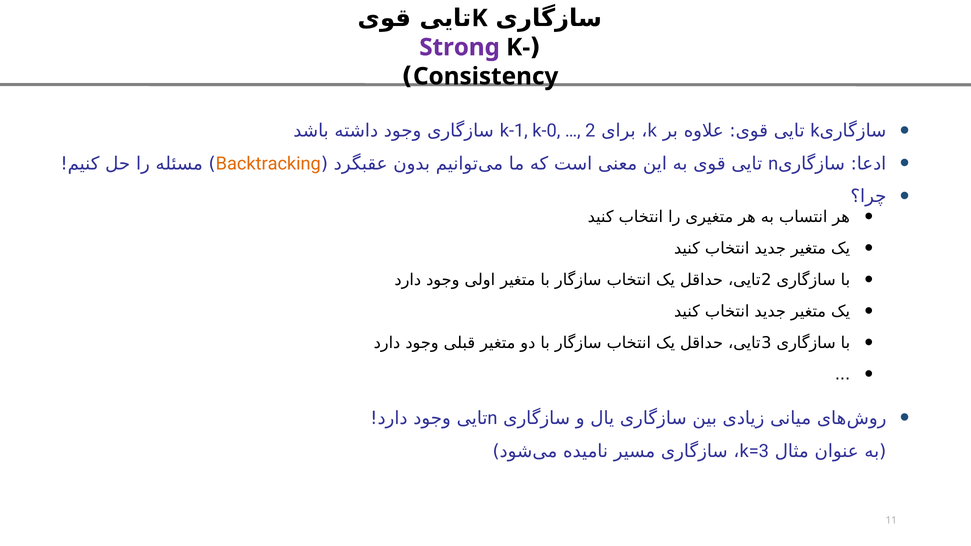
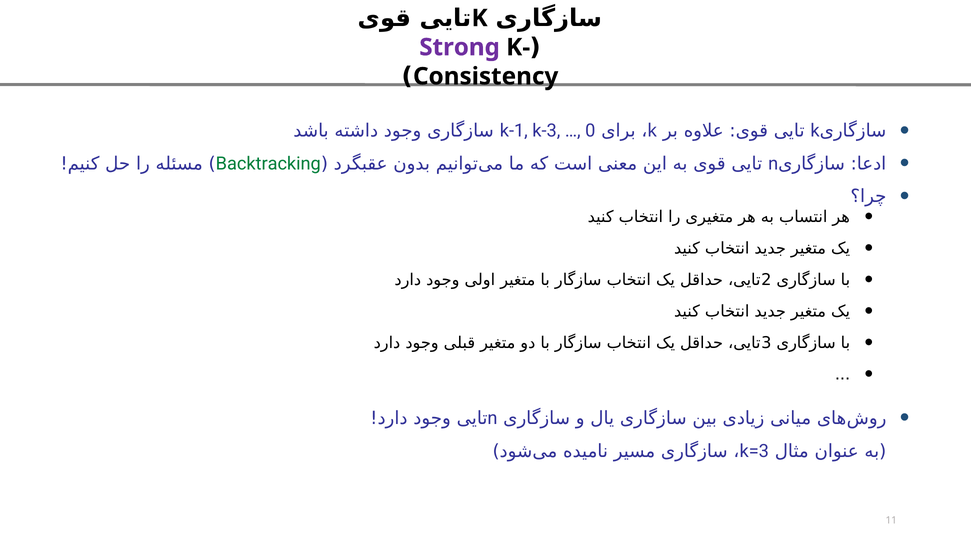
k-0: k-0 -> k-3
2 at (590, 131): 2 -> 0
Backtracking colour: orange -> green
